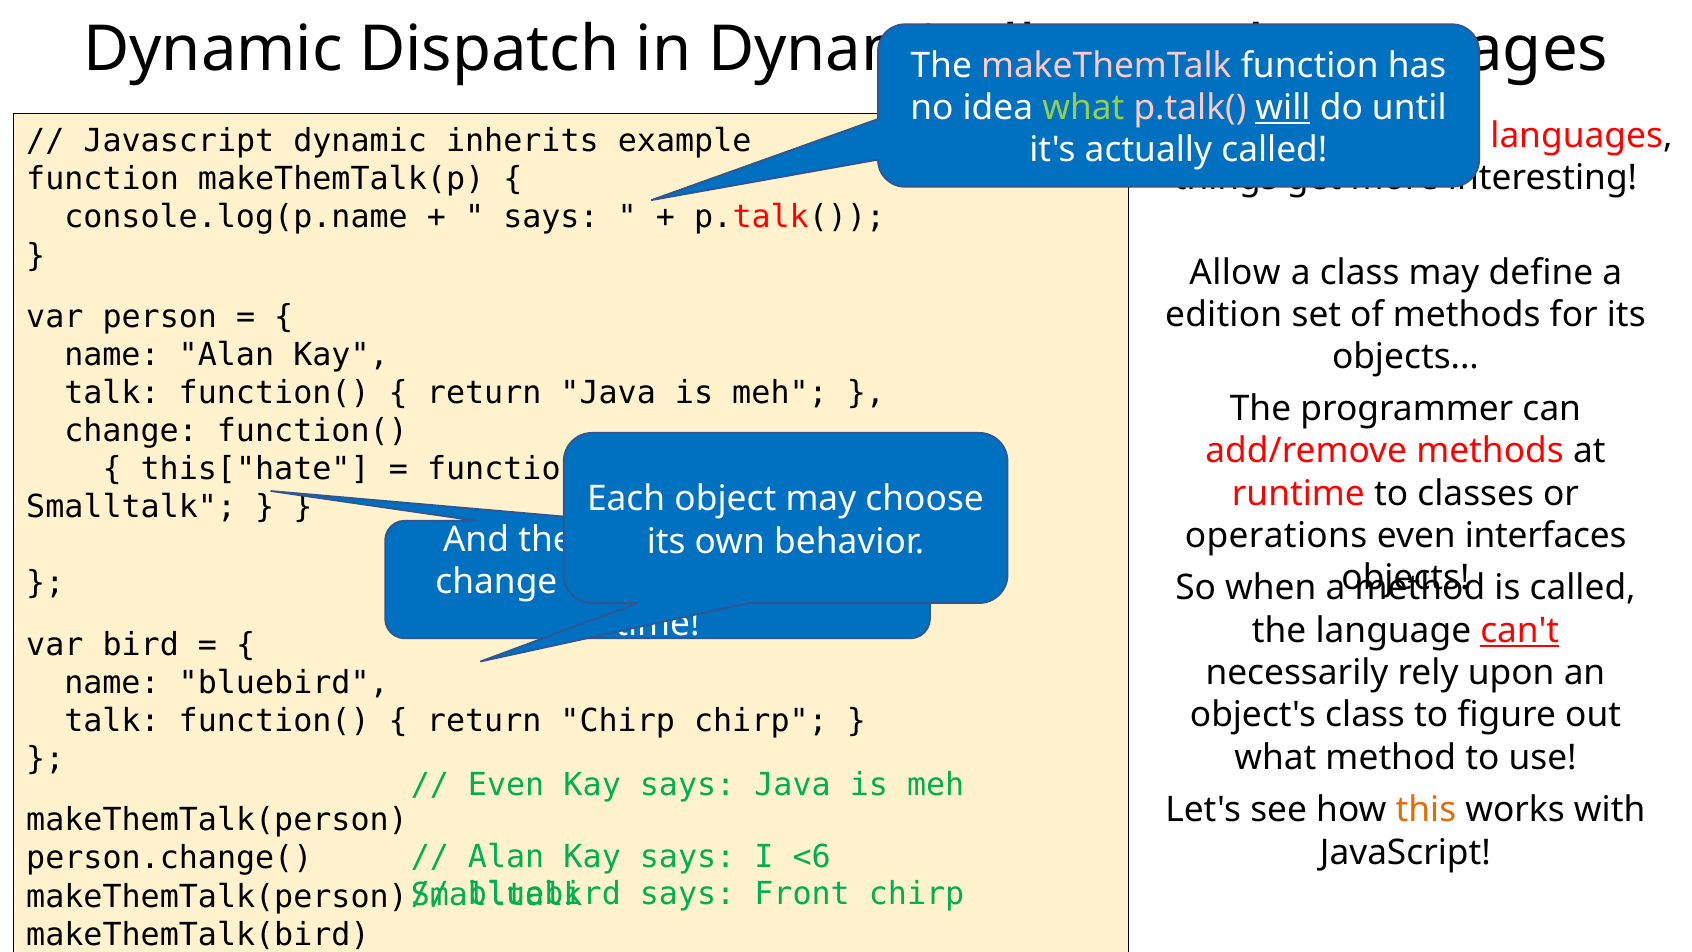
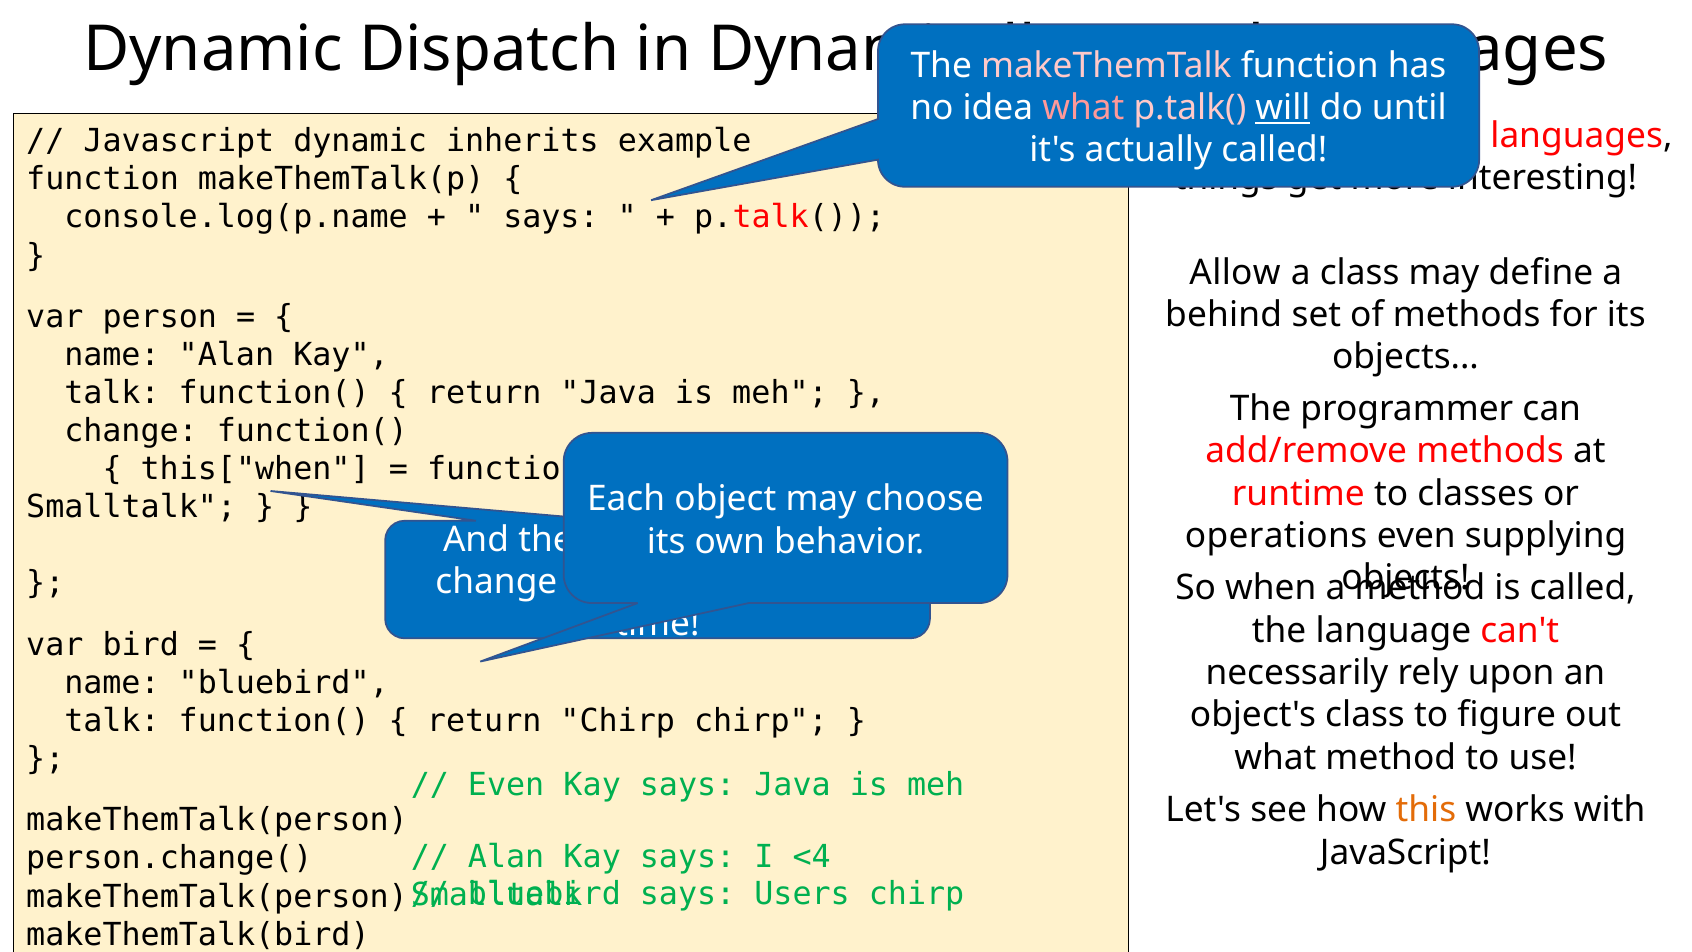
what at (1083, 108) colour: light green -> pink
edition: edition -> behind
this["hate: this["hate -> this["when
interfaces: interfaces -> supplying
can't underline: present -> none
<6: <6 -> <4
Front: Front -> Users
